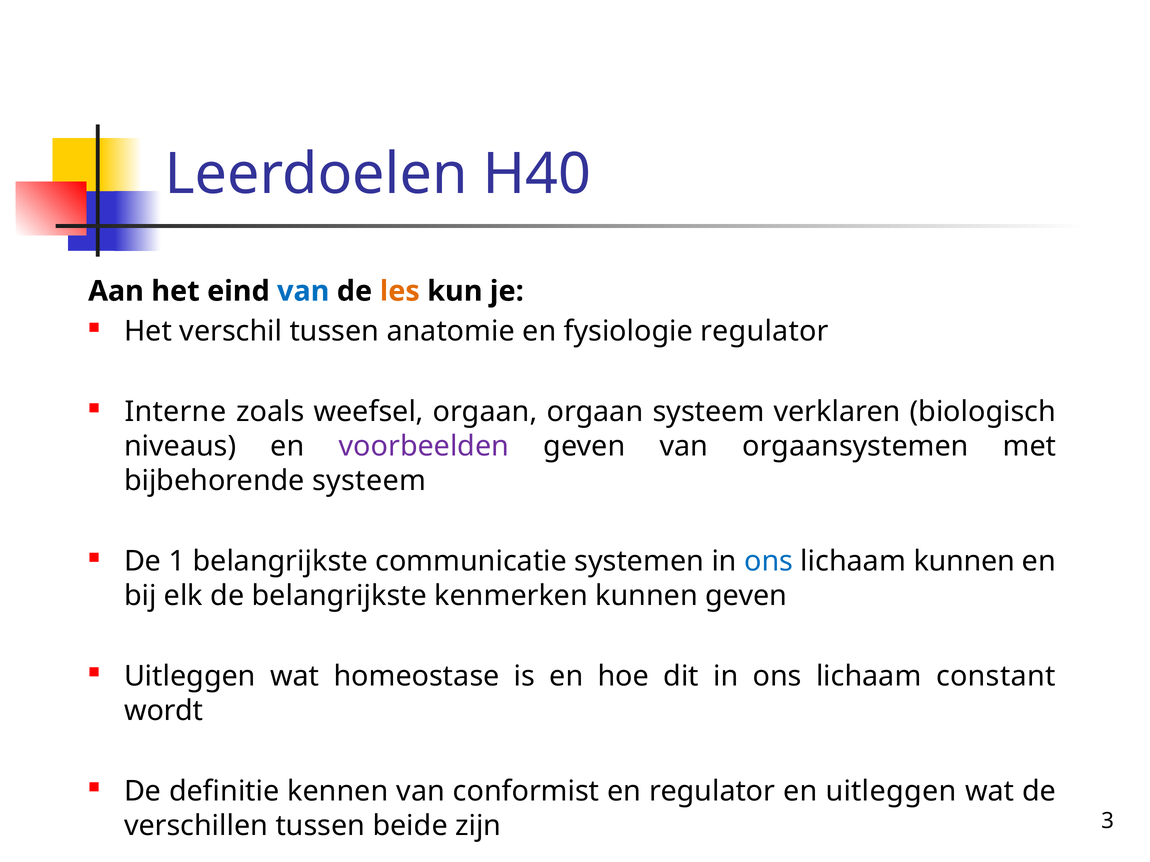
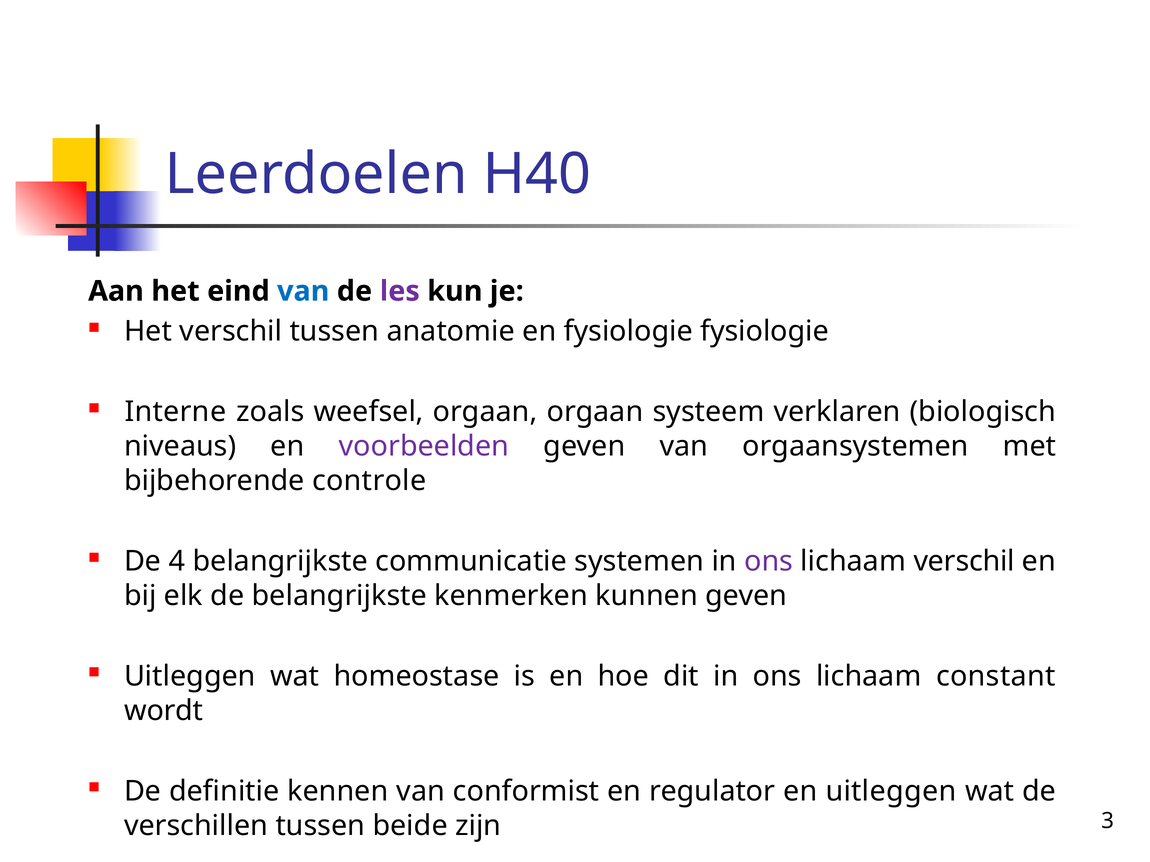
les colour: orange -> purple
fysiologie regulator: regulator -> fysiologie
bijbehorende systeem: systeem -> controle
1: 1 -> 4
ons at (769, 562) colour: blue -> purple
lichaam kunnen: kunnen -> verschil
